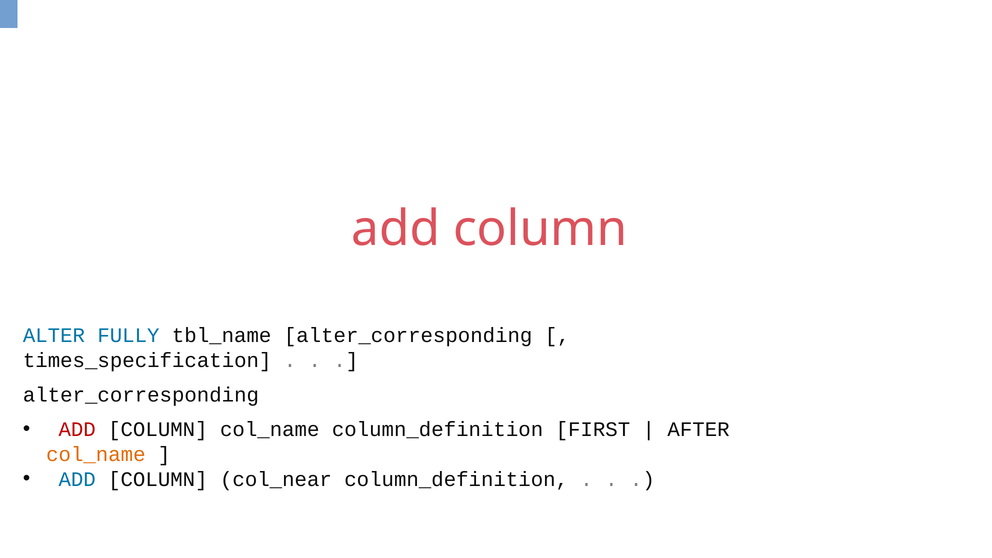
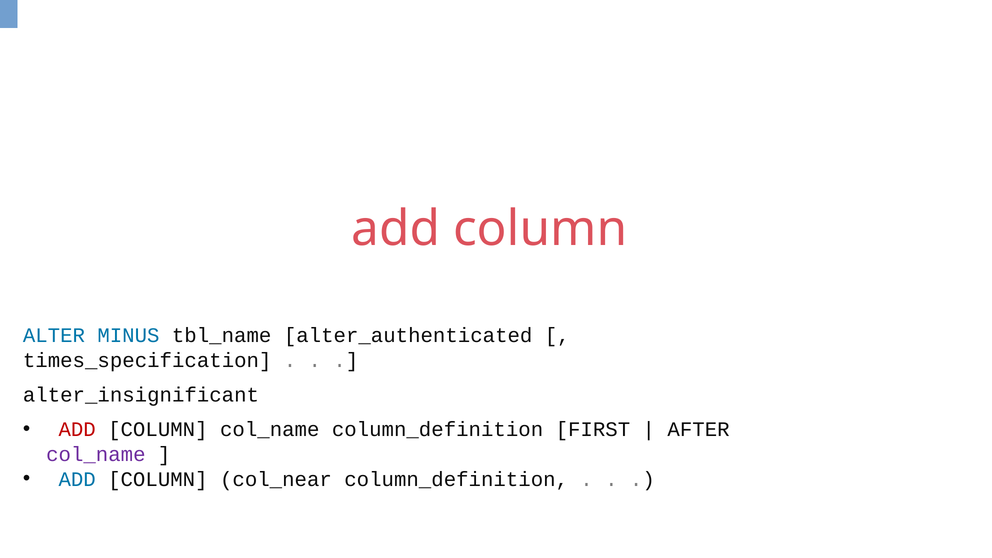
FULLY: FULLY -> MINUS
tbl_name alter_corresponding: alter_corresponding -> alter_authenticated
alter_corresponding at (141, 395): alter_corresponding -> alter_insignificant
col_name at (96, 454) colour: orange -> purple
